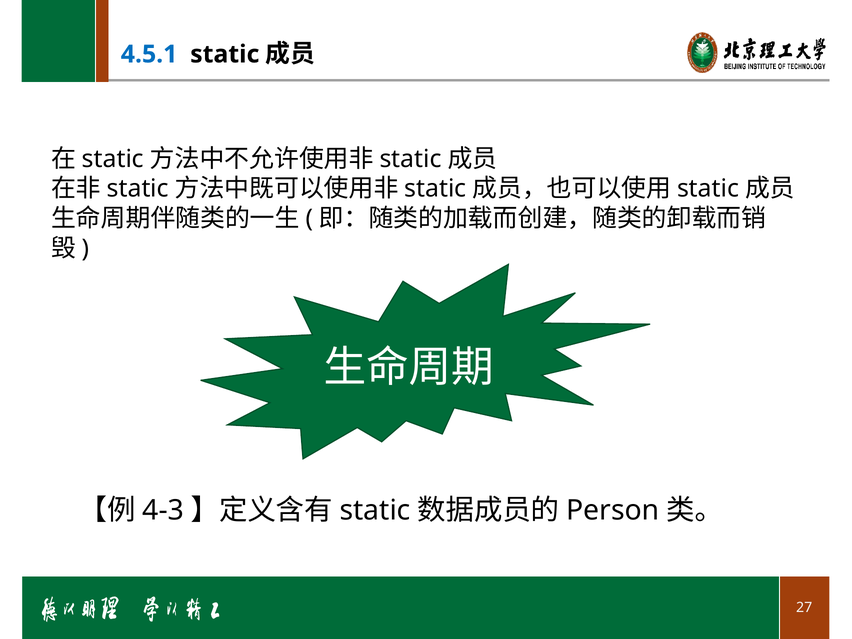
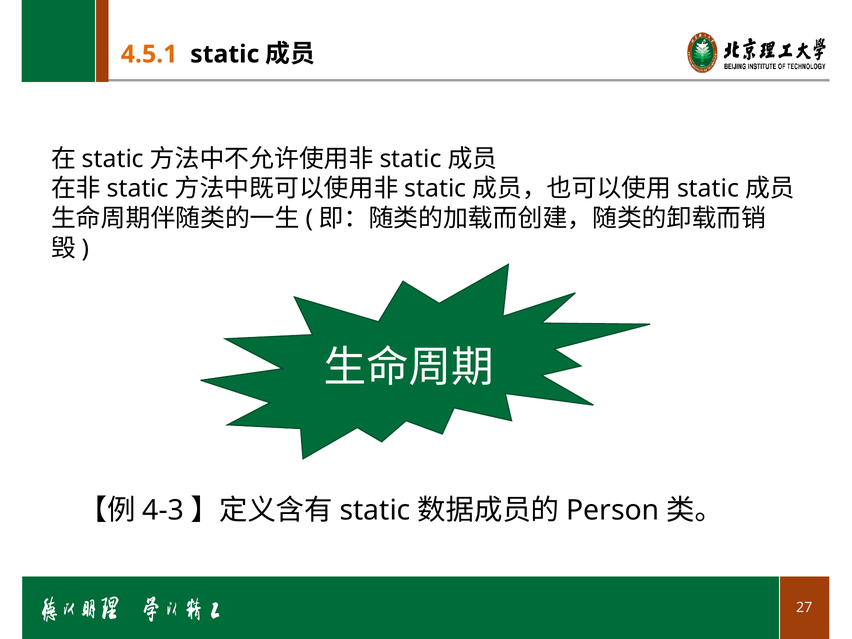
4.5.1 colour: blue -> orange
